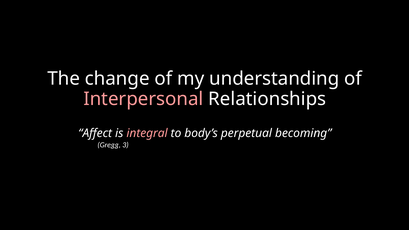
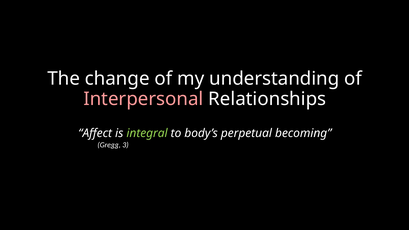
integral colour: pink -> light green
